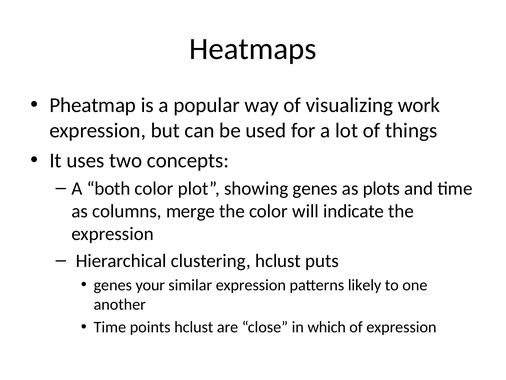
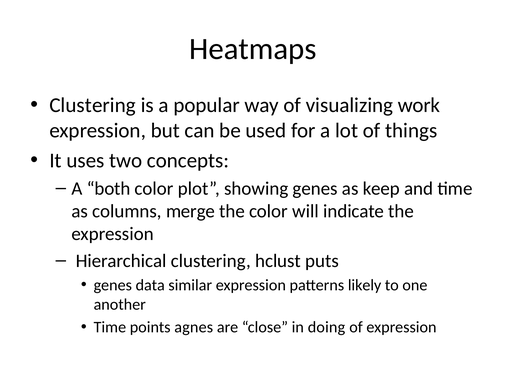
Pheatmap at (93, 105): Pheatmap -> Clustering
plots: plots -> keep
your: your -> data
points hclust: hclust -> agnes
which: which -> doing
